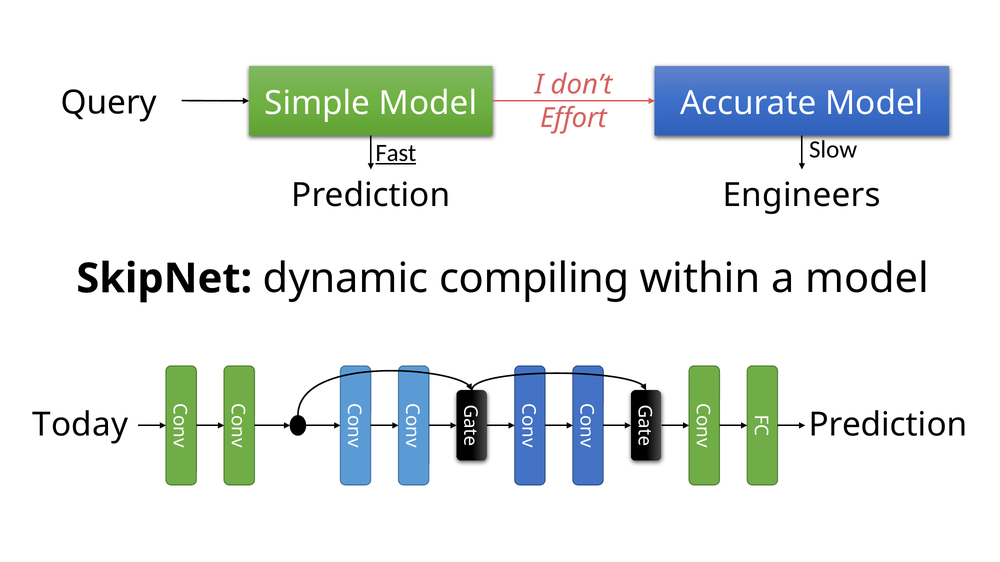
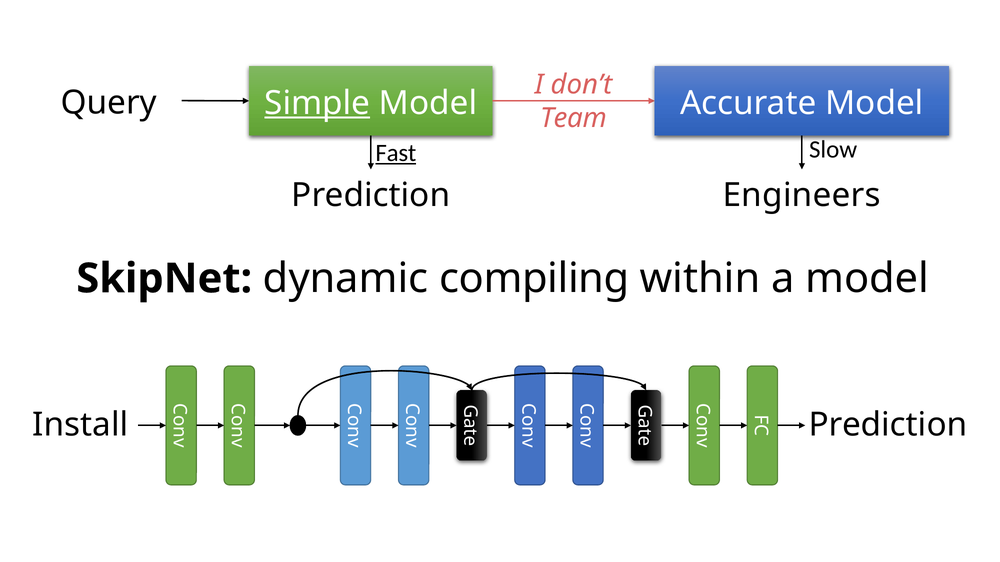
Simple underline: none -> present
Effort: Effort -> Team
Today: Today -> Install
